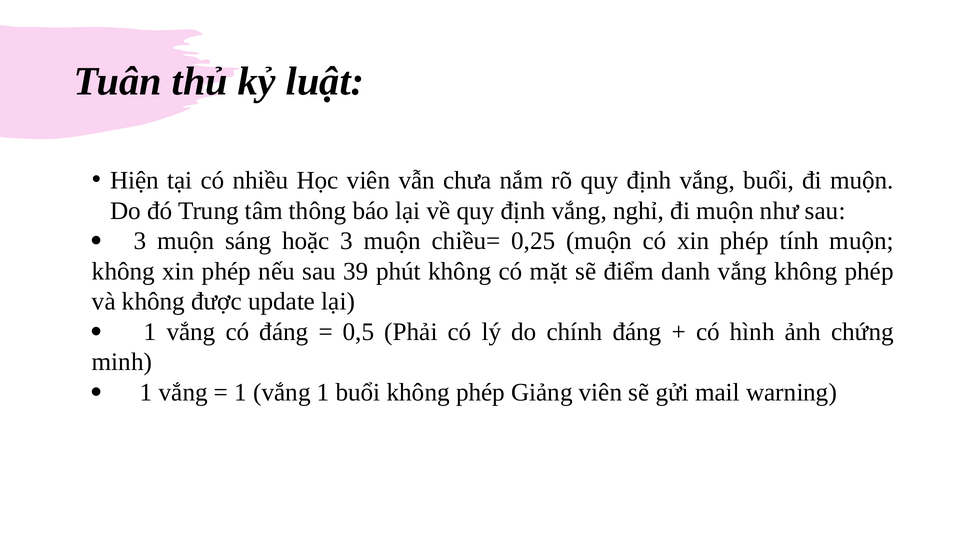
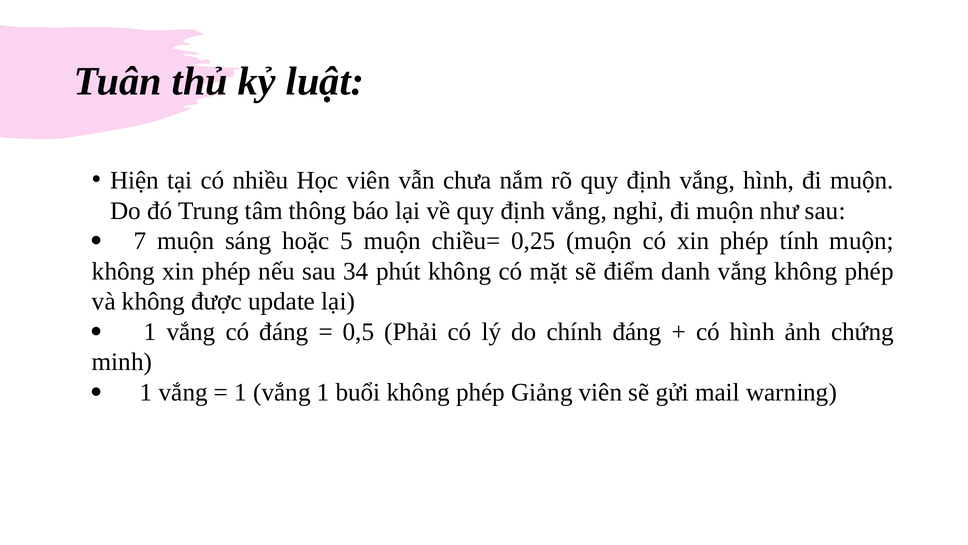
vắng buổi: buổi -> hình
3 at (140, 241): 3 -> 7
hoặc 3: 3 -> 5
39: 39 -> 34
